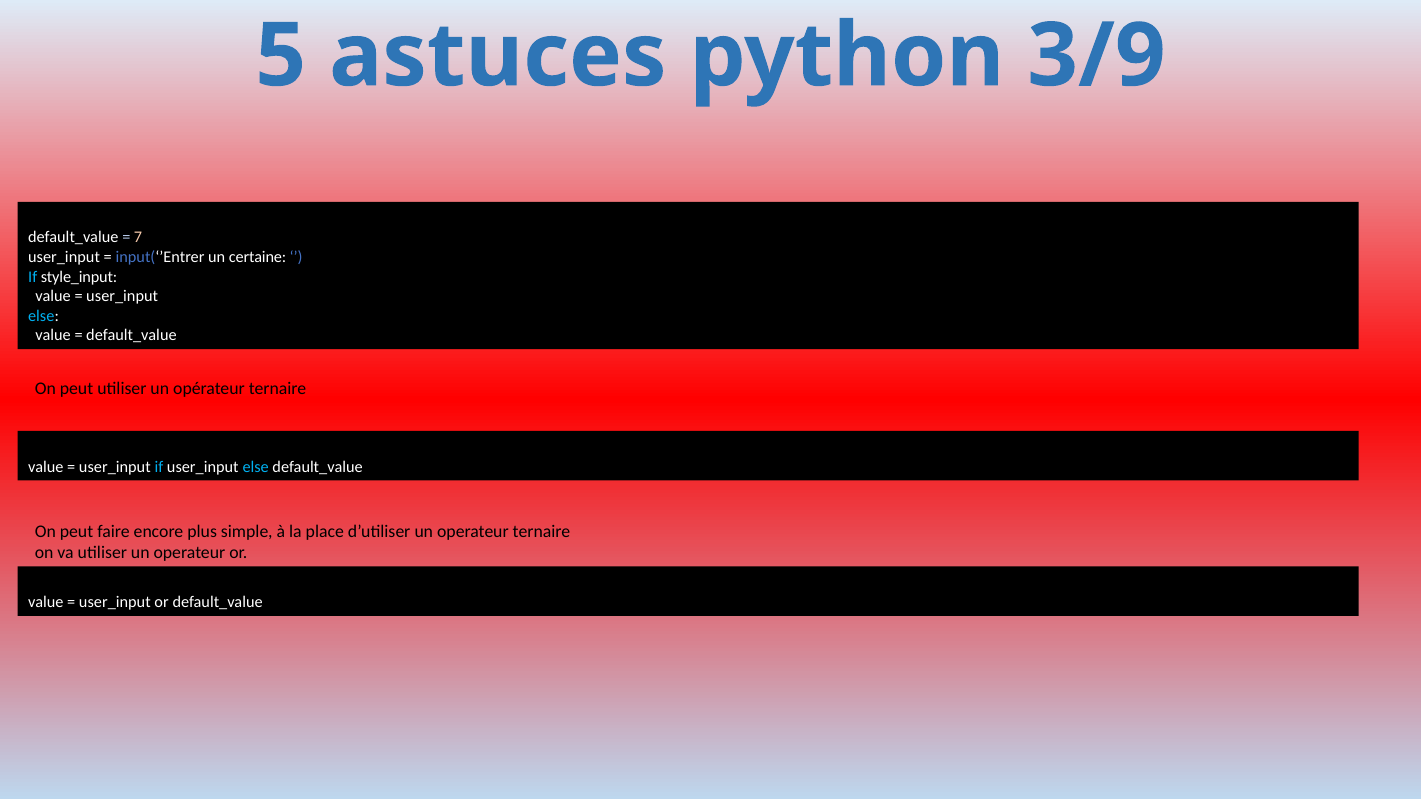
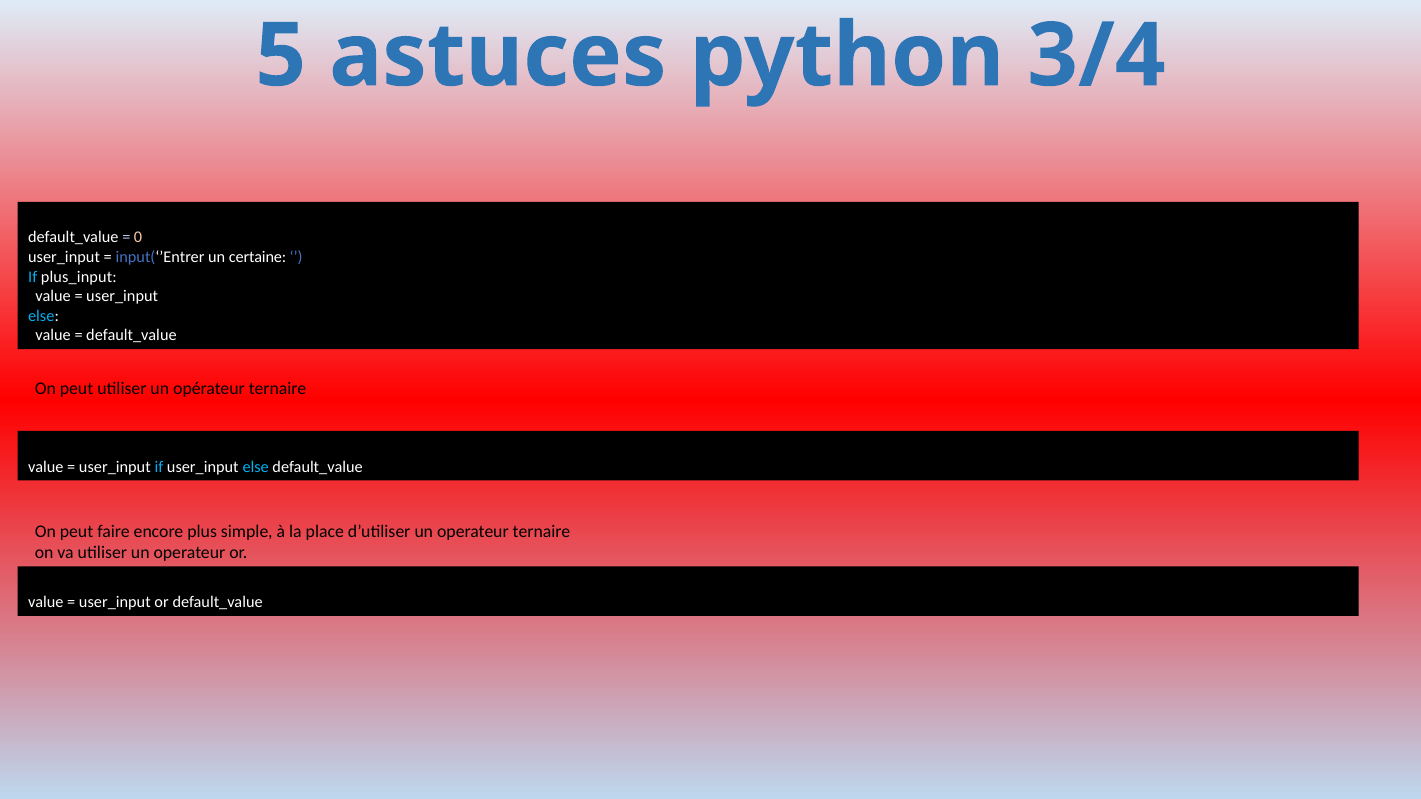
3/9: 3/9 -> 3/4
7: 7 -> 0
style_input: style_input -> plus_input
